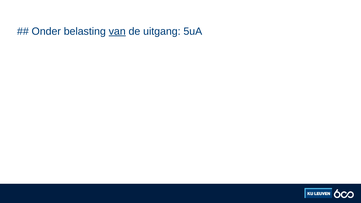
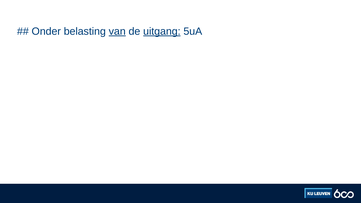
uitgang underline: none -> present
